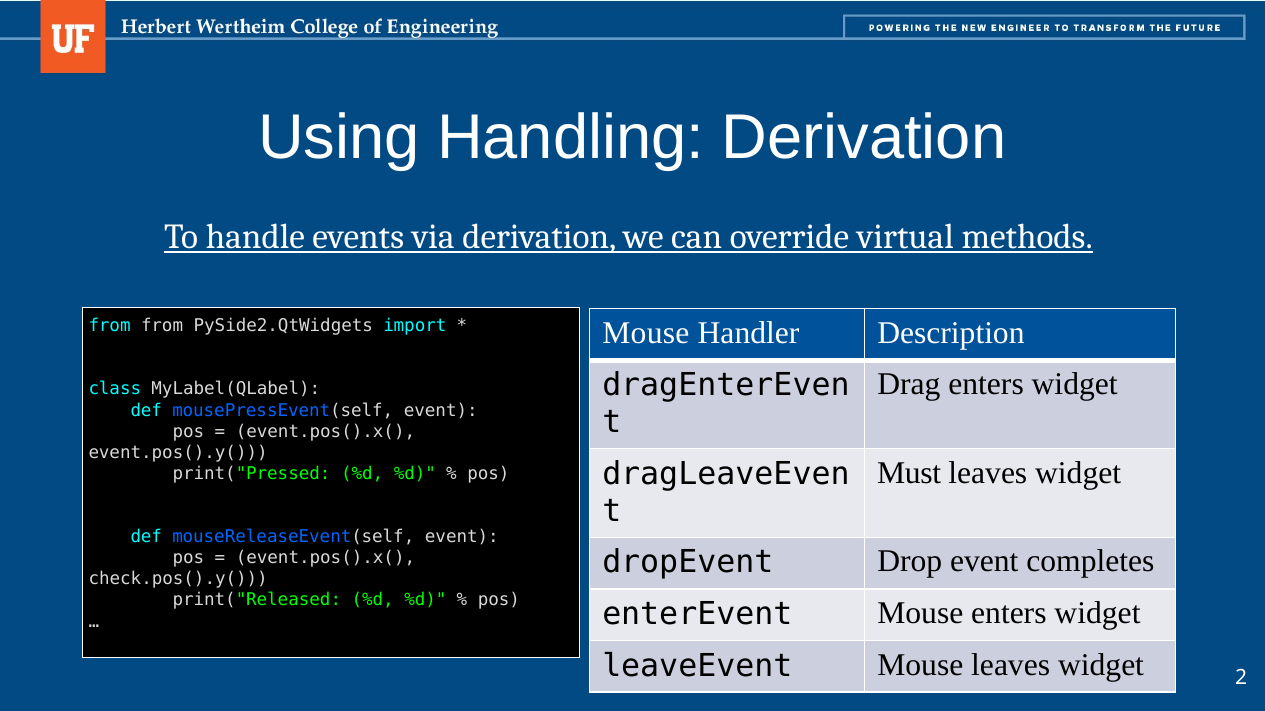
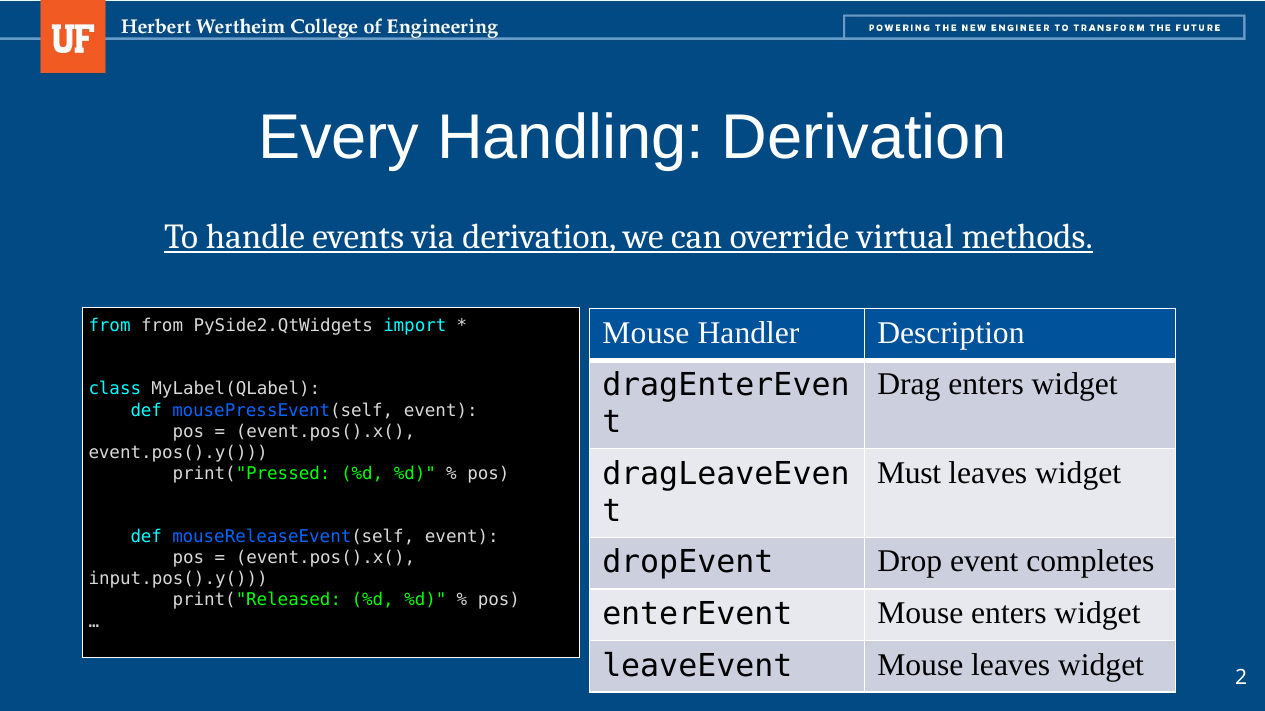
Using: Using -> Every
check.pos().y(: check.pos().y( -> input.pos().y(
